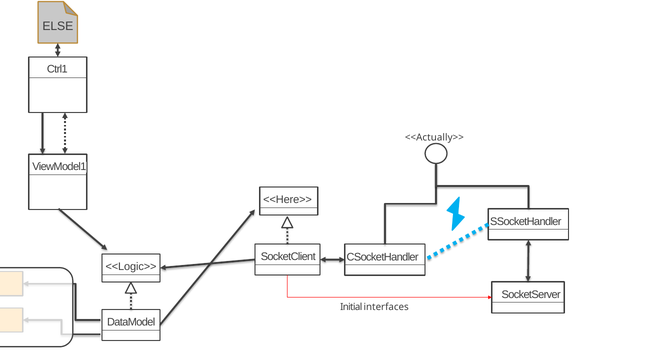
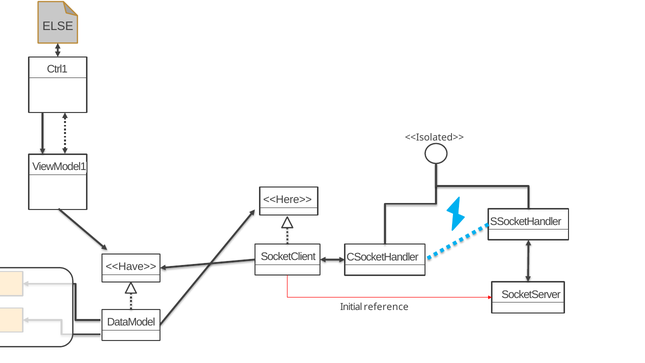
<<Actually>>: <<Actually>> -> <<Isolated>>
<<Logic>>: <<Logic>> -> <<Have>>
interfaces: interfaces -> reference
